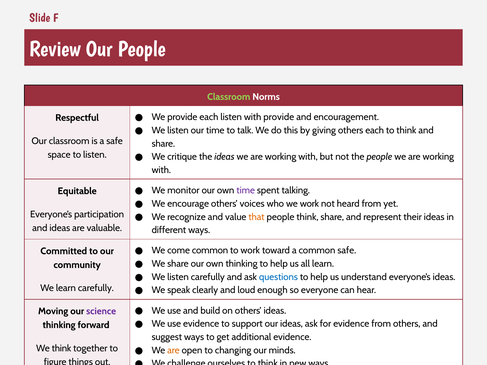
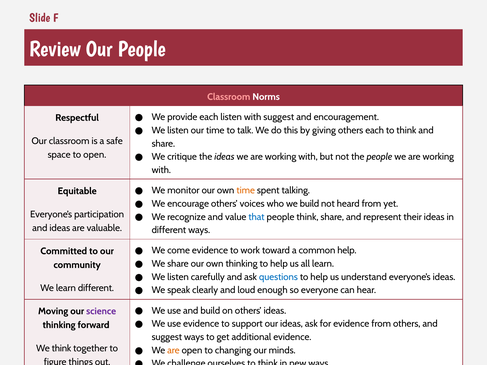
Classroom at (229, 97) colour: light green -> pink
with provide: provide -> suggest
to listen: listen -> open
time at (246, 191) colour: purple -> orange
we work: work -> build
that colour: orange -> blue
come common: common -> evidence
common safe: safe -> help
learn carefully: carefully -> different
